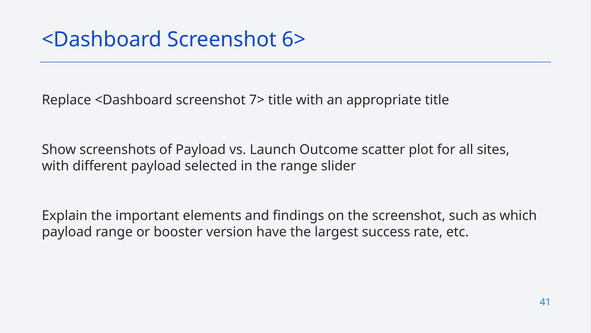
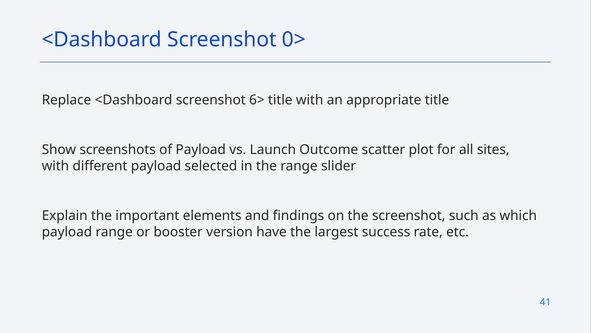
6>: 6> -> 0>
7>: 7> -> 6>
